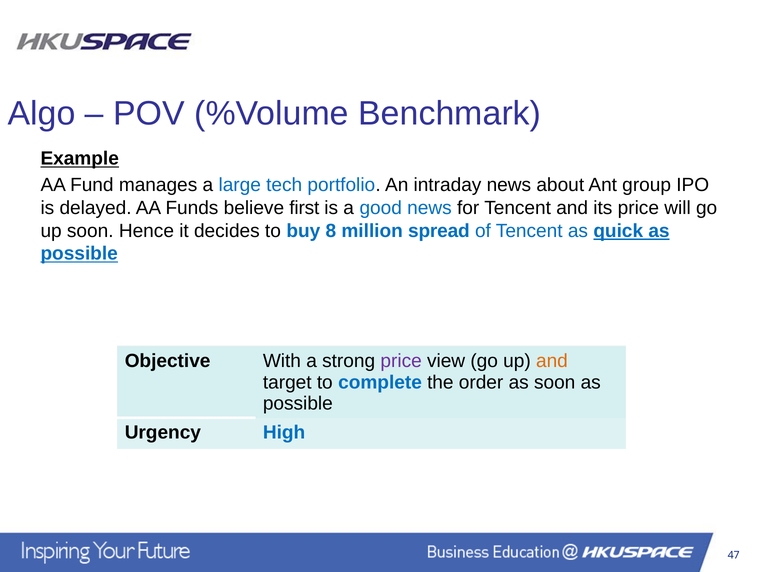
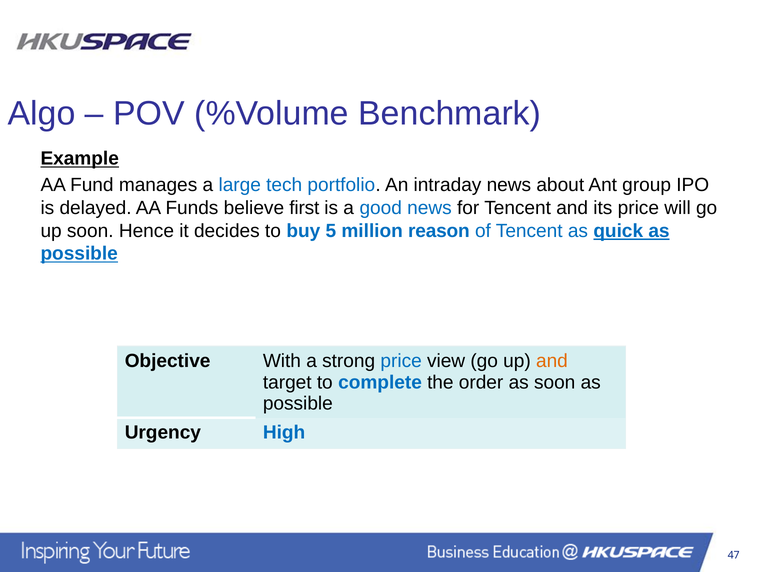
8: 8 -> 5
spread: spread -> reason
price at (401, 361) colour: purple -> blue
